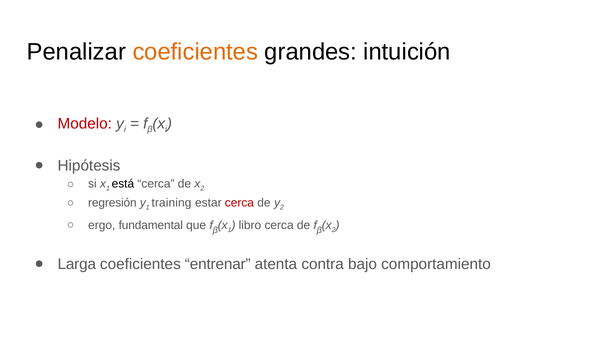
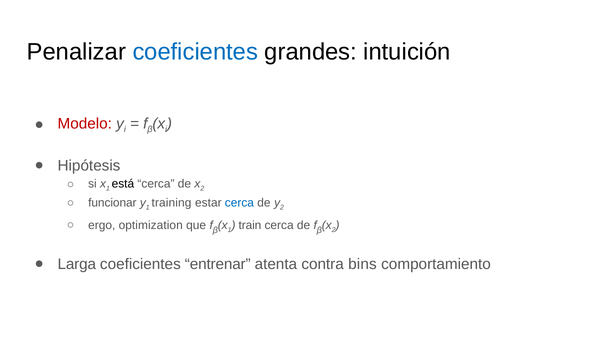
coeficientes at (195, 52) colour: orange -> blue
regresión: regresión -> funcionar
cerca at (239, 203) colour: red -> blue
fundamental: fundamental -> optimization
libro: libro -> train
bajo: bajo -> bins
